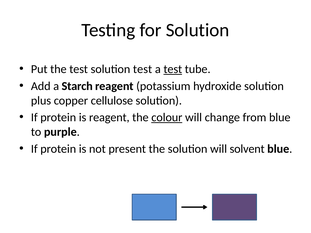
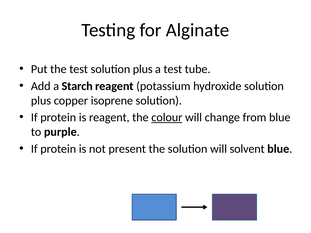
for Solution: Solution -> Alginate
test solution test: test -> plus
test at (173, 69) underline: present -> none
cellulose: cellulose -> isoprene
